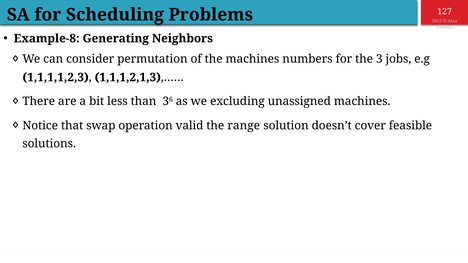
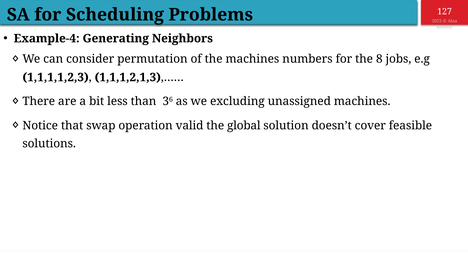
Example-8: Example-8 -> Example-4
3: 3 -> 8
range: range -> global
